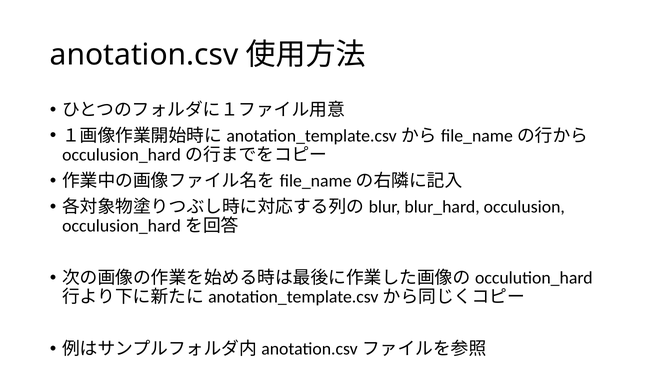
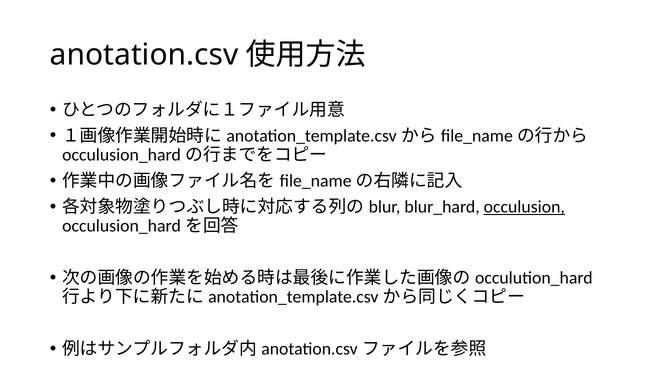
occulusion underline: none -> present
